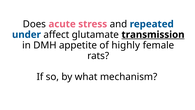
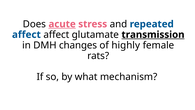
acute underline: none -> present
under at (26, 35): under -> affect
appetite: appetite -> changes
